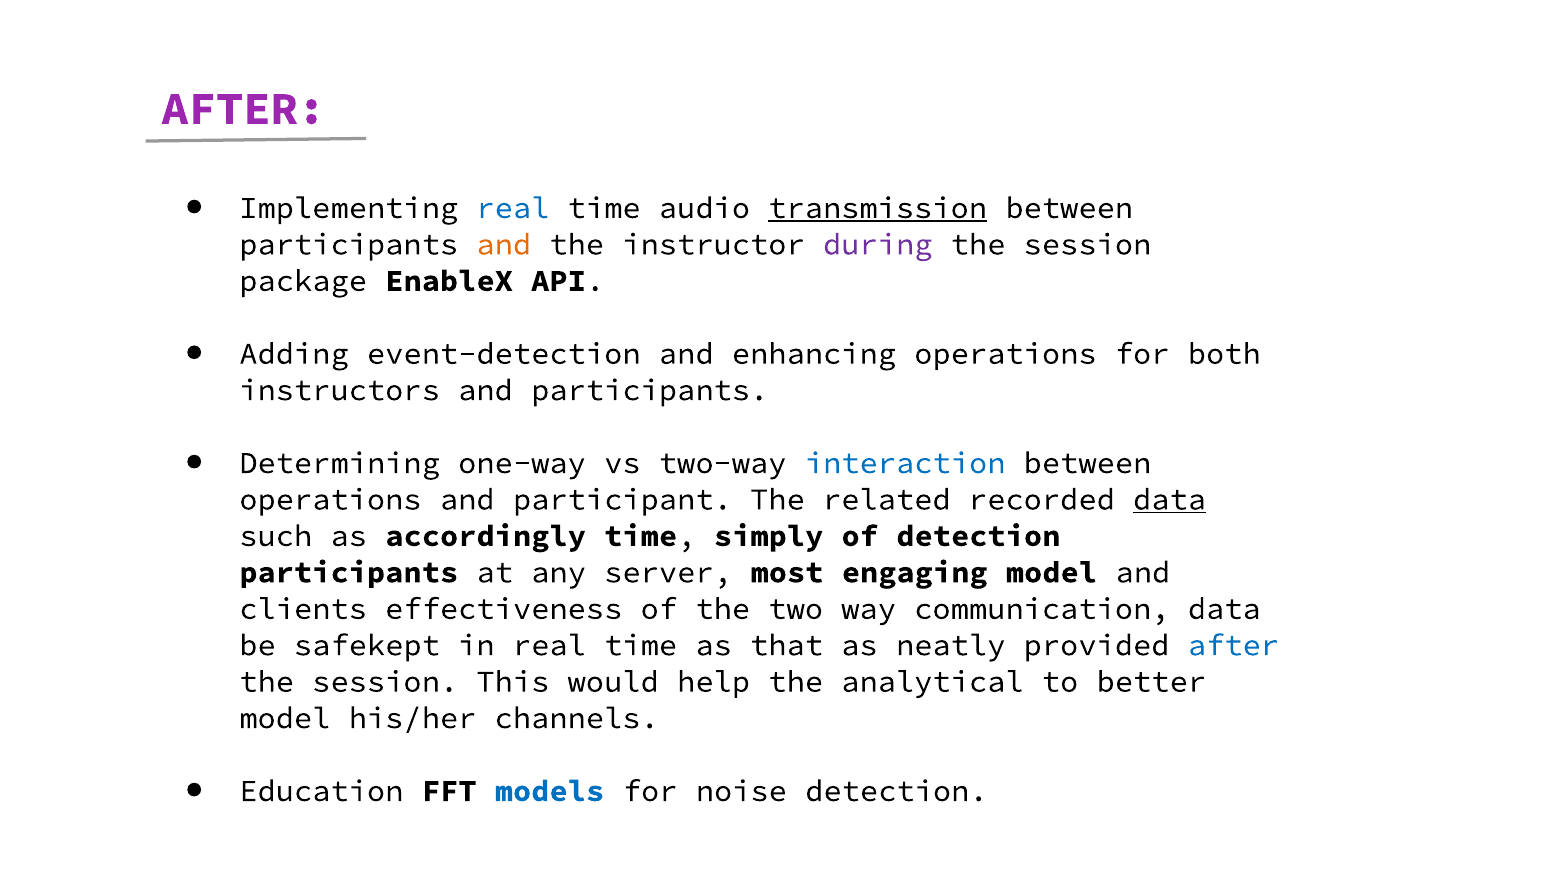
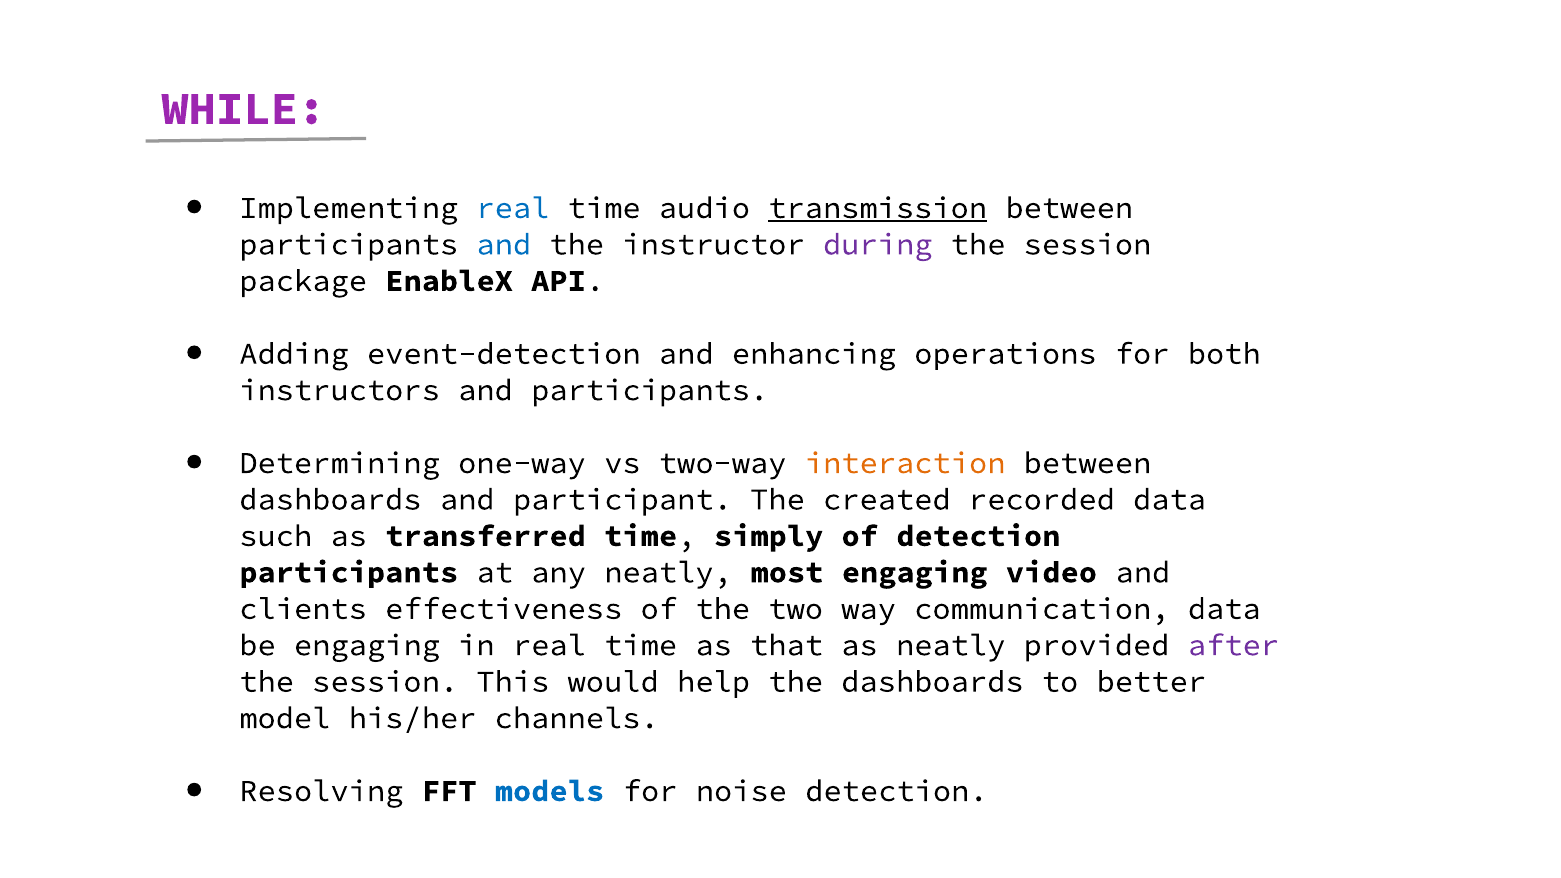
AFTER at (243, 109): AFTER -> WHILE
and at (504, 244) colour: orange -> blue
interaction colour: blue -> orange
operations at (330, 500): operations -> dashboards
related: related -> created
data at (1170, 500) underline: present -> none
accordingly: accordingly -> transferred
any server: server -> neatly
engaging model: model -> video
be safekept: safekept -> engaging
after at (1233, 645) colour: blue -> purple
the analytical: analytical -> dashboards
Education: Education -> Resolving
